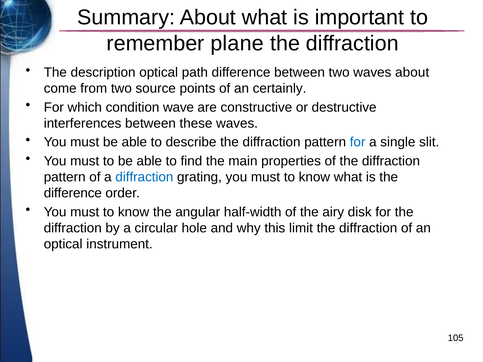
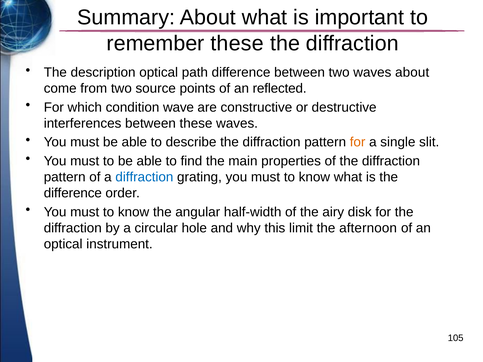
remember plane: plane -> these
certainly: certainly -> reflected
for at (358, 142) colour: blue -> orange
limit the diffraction: diffraction -> afternoon
